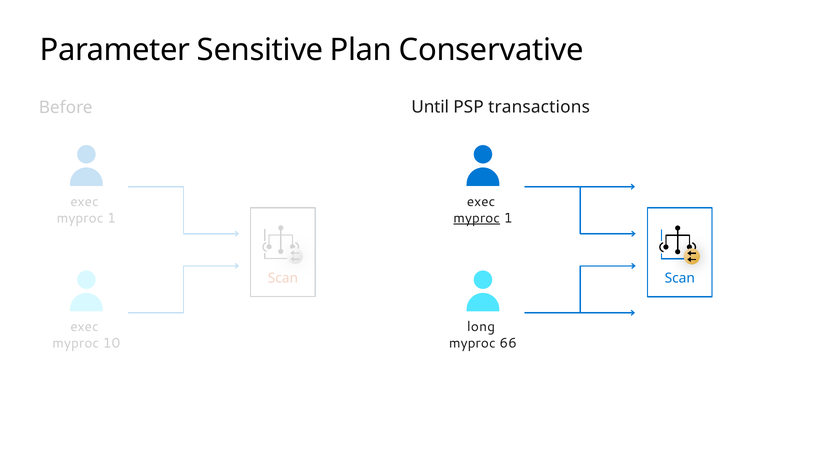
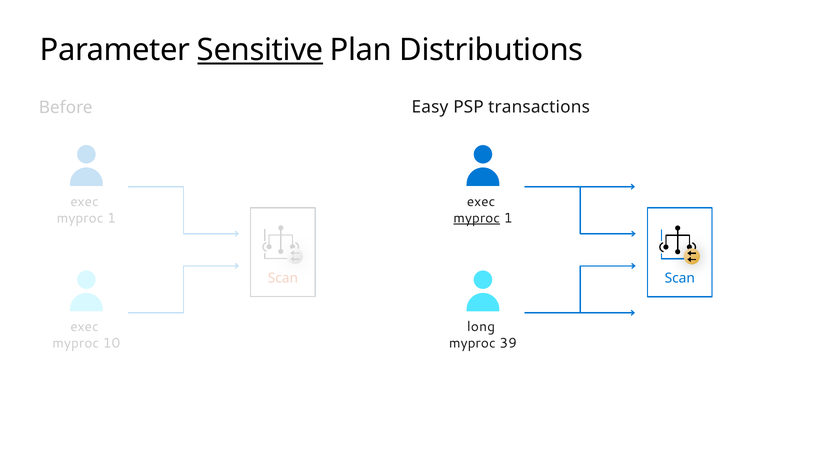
Sensitive underline: none -> present
Conservative: Conservative -> Distributions
Until: Until -> Easy
66: 66 -> 39
